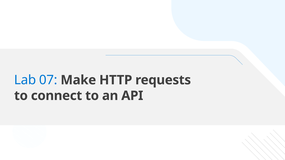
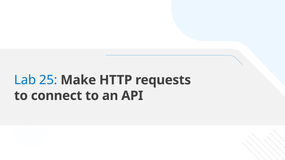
07: 07 -> 25
